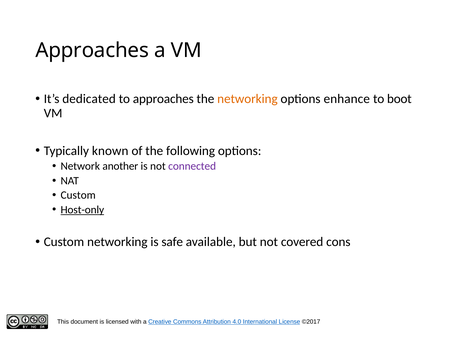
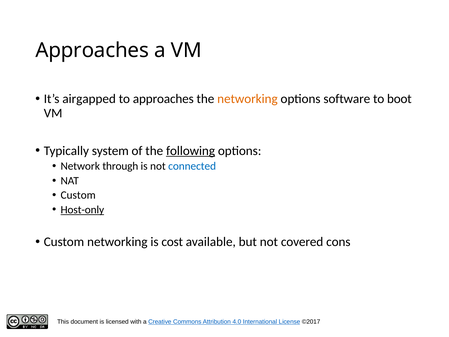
dedicated: dedicated -> airgapped
enhance: enhance -> software
known: known -> system
following underline: none -> present
another: another -> through
connected colour: purple -> blue
safe: safe -> cost
